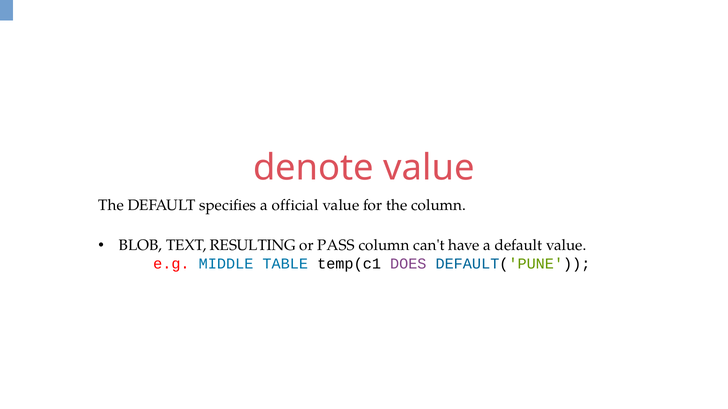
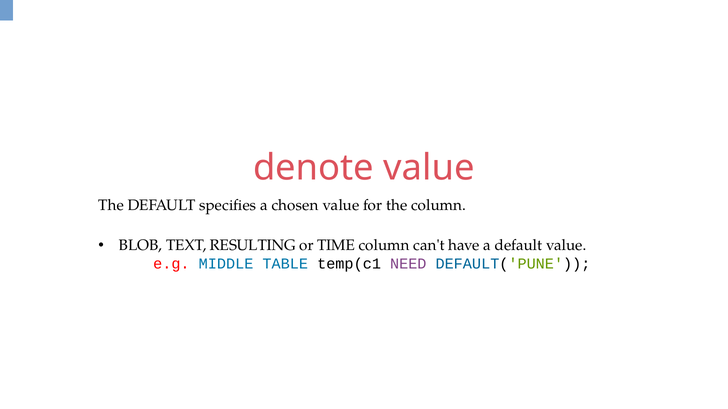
official: official -> chosen
PASS: PASS -> TIME
DOES: DOES -> NEED
